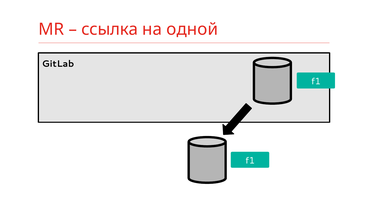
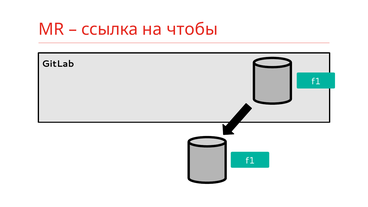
одной: одной -> чтобы
